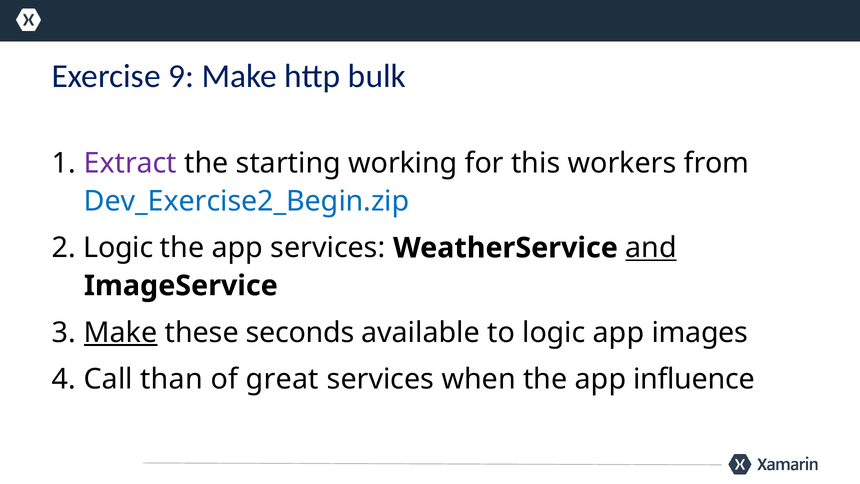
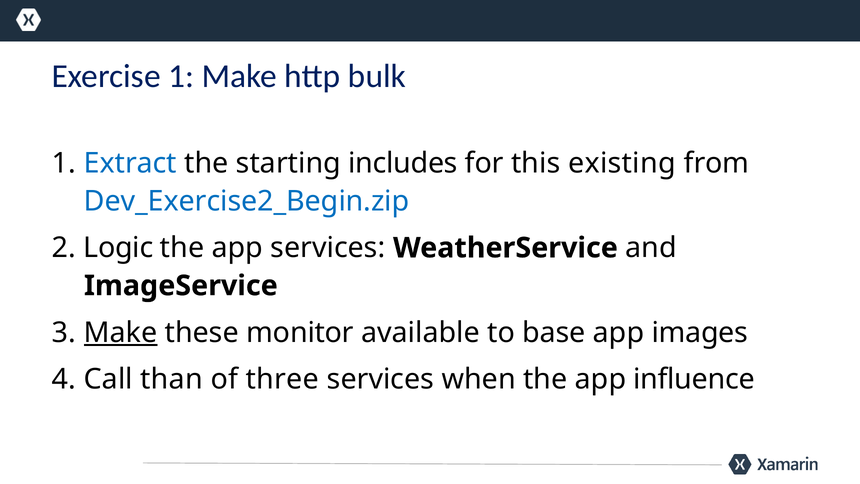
Exercise 9: 9 -> 1
Extract colour: purple -> blue
working: working -> includes
workers: workers -> existing
and underline: present -> none
seconds: seconds -> monitor
to logic: logic -> base
great: great -> three
